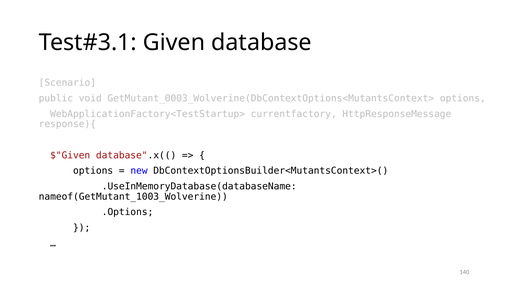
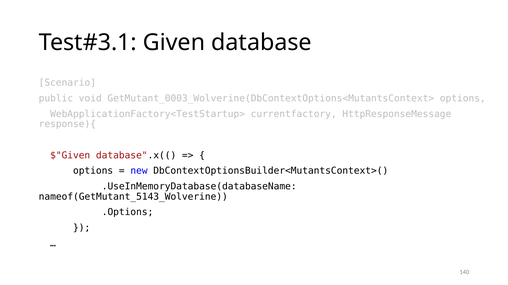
nameof(GetMutant_1003_Wolverine: nameof(GetMutant_1003_Wolverine -> nameof(GetMutant_5143_Wolverine
